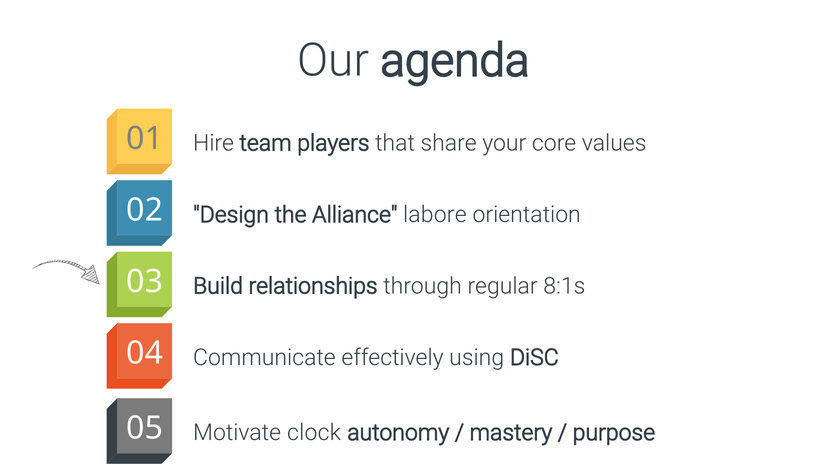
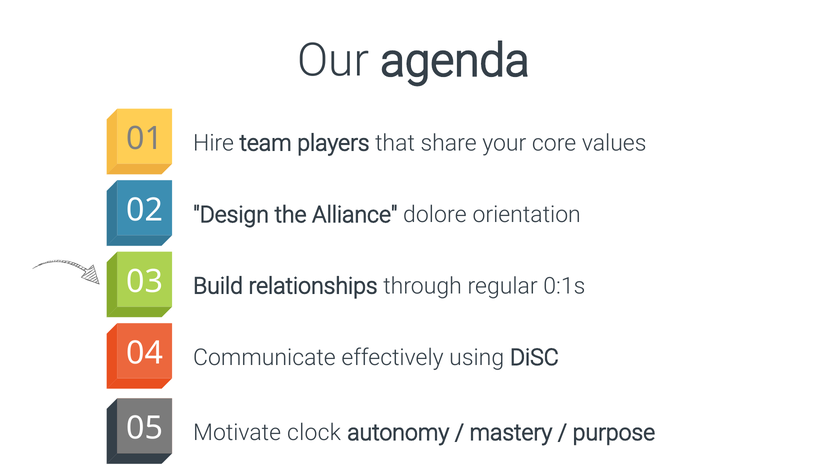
labore: labore -> dolore
8:1s: 8:1s -> 0:1s
